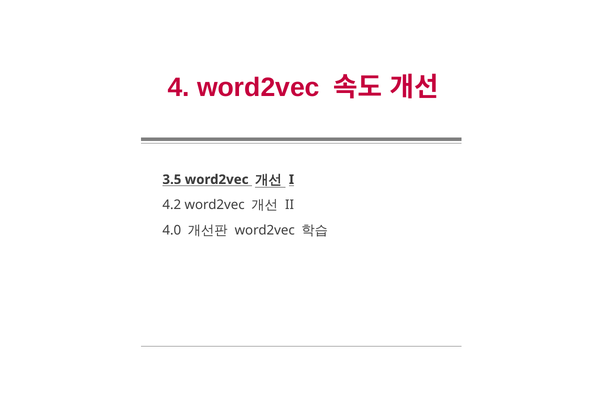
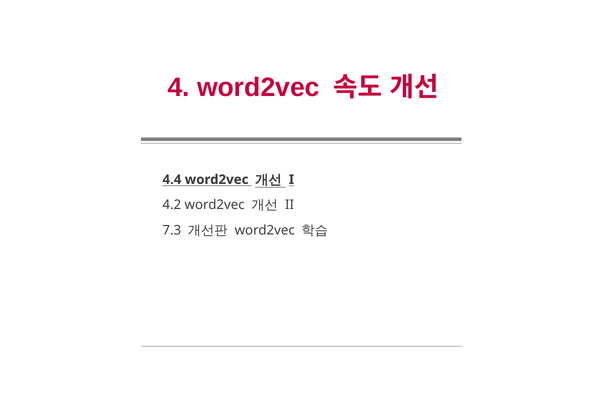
3.5: 3.5 -> 4.4
4.0: 4.0 -> 7.3
